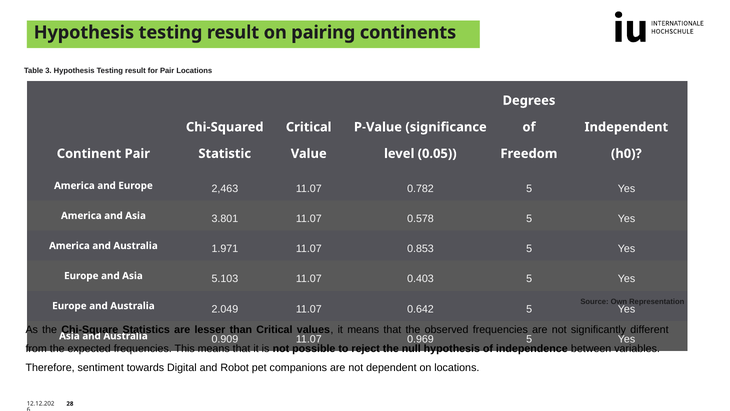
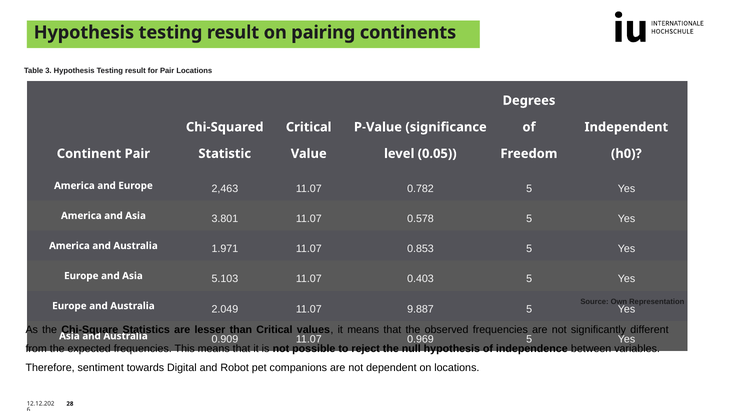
0.642: 0.642 -> 9.887
